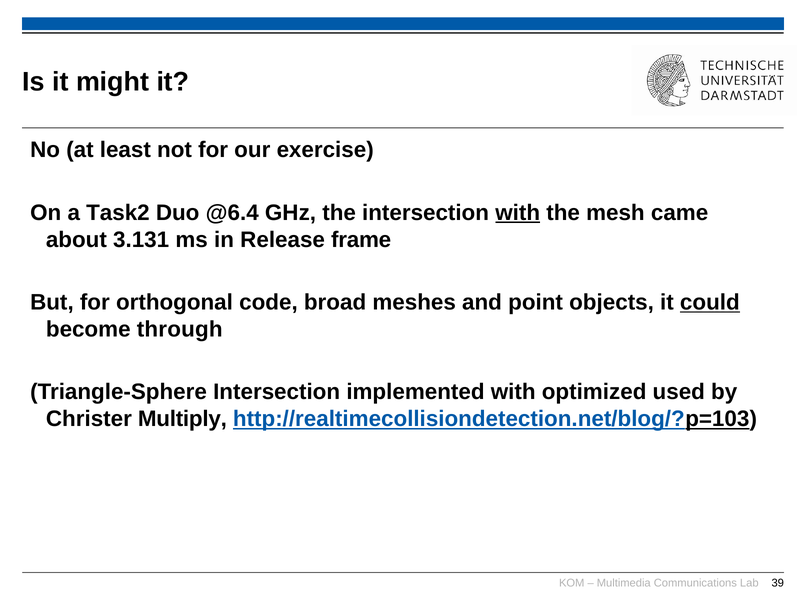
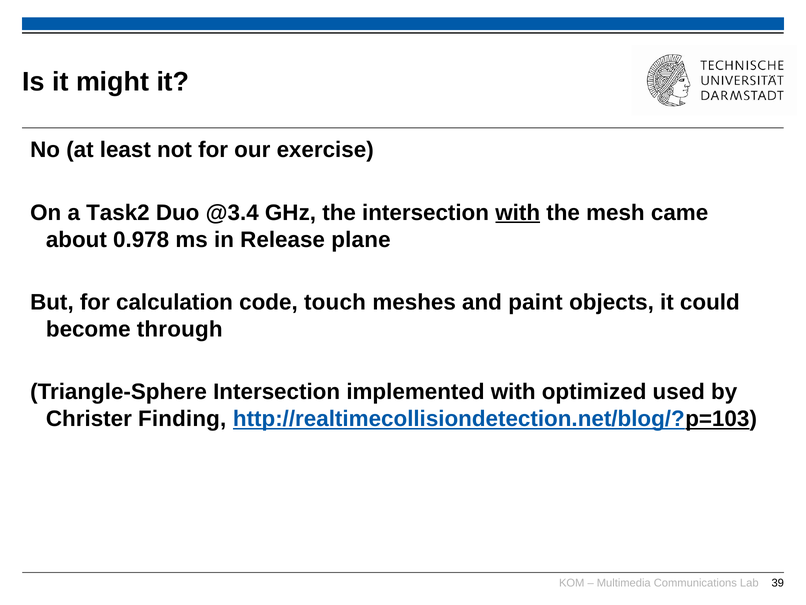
@6.4: @6.4 -> @3.4
3.131: 3.131 -> 0.978
frame: frame -> plane
orthogonal: orthogonal -> calculation
broad: broad -> touch
point: point -> paint
could underline: present -> none
Multiply: Multiply -> Finding
